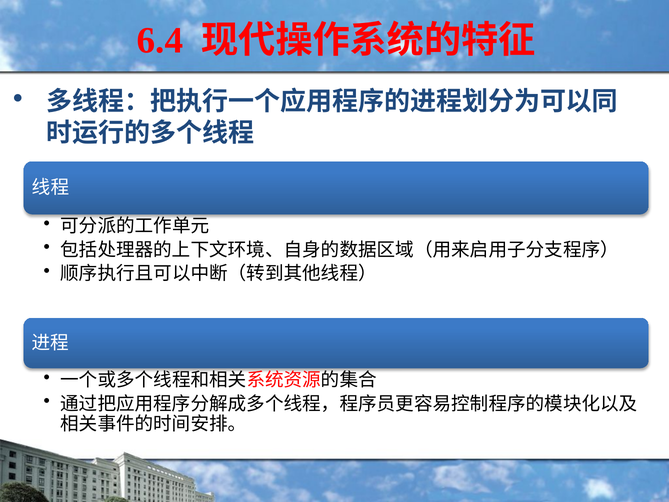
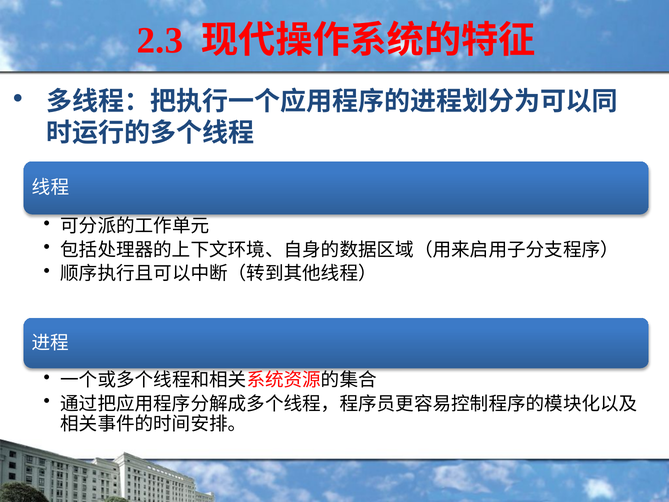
6.4: 6.4 -> 2.3
